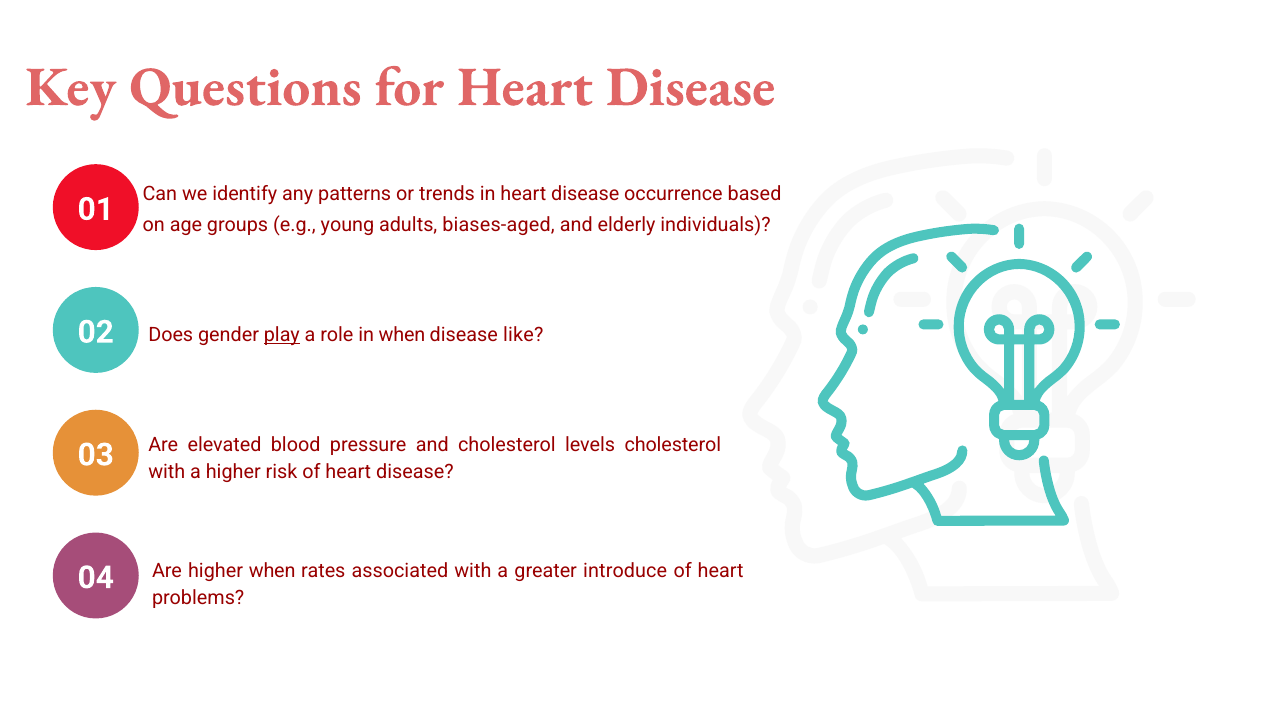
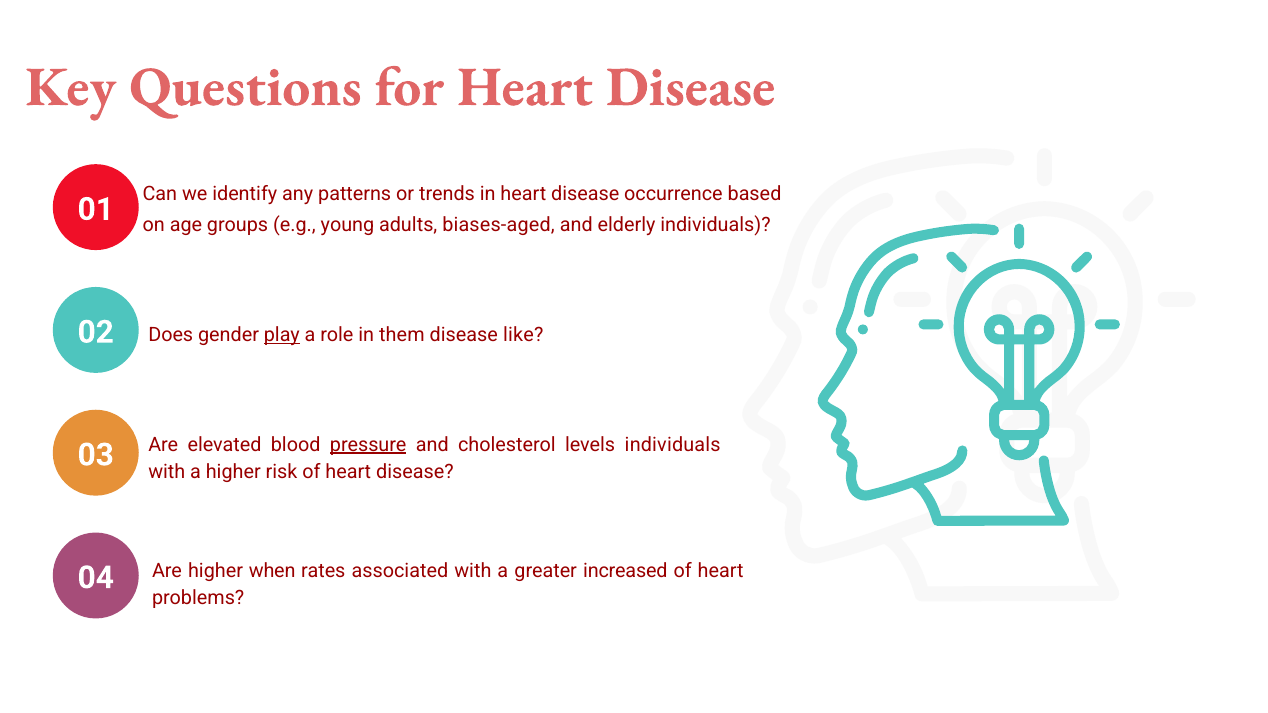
in when: when -> them
pressure underline: none -> present
levels cholesterol: cholesterol -> individuals
introduce: introduce -> increased
